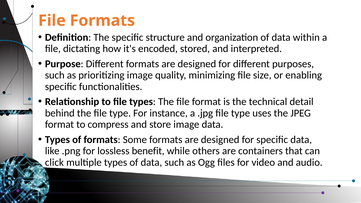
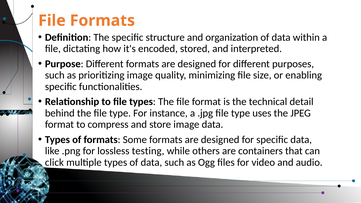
benefit: benefit -> testing
